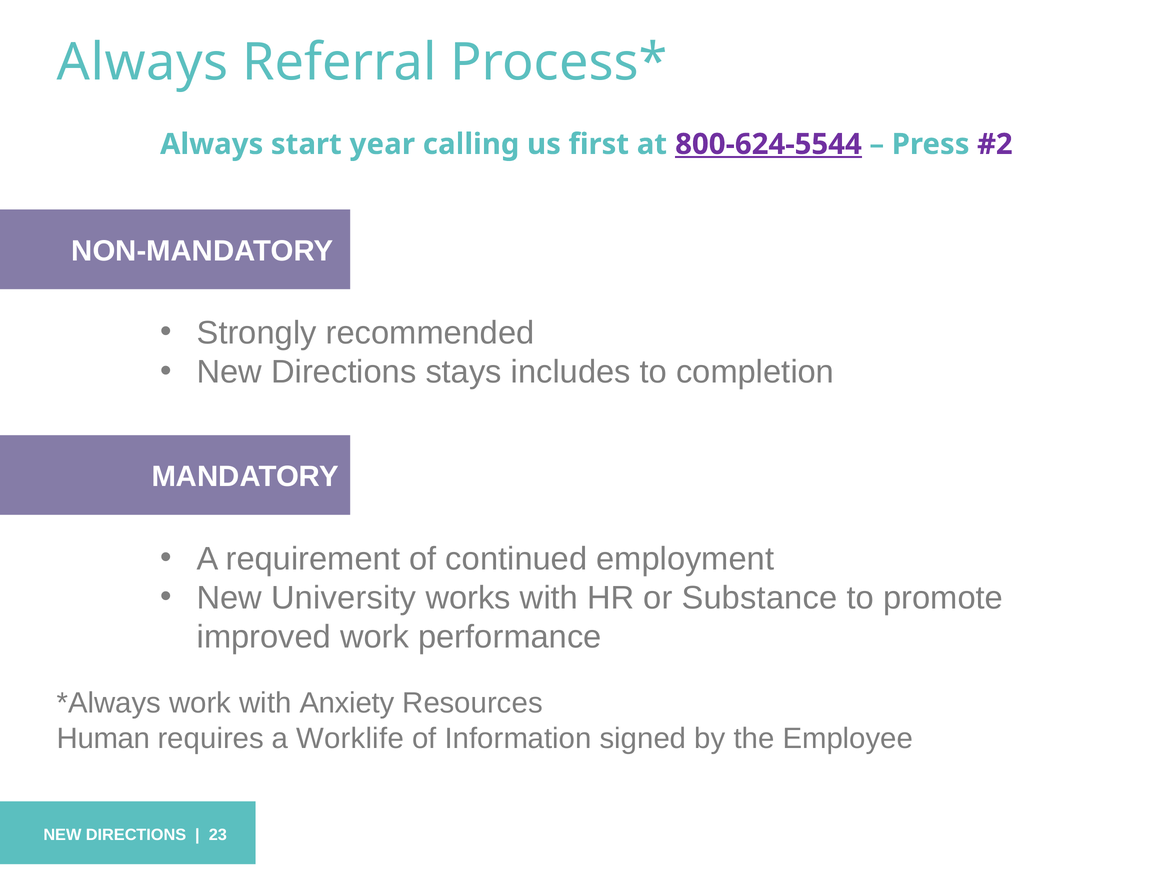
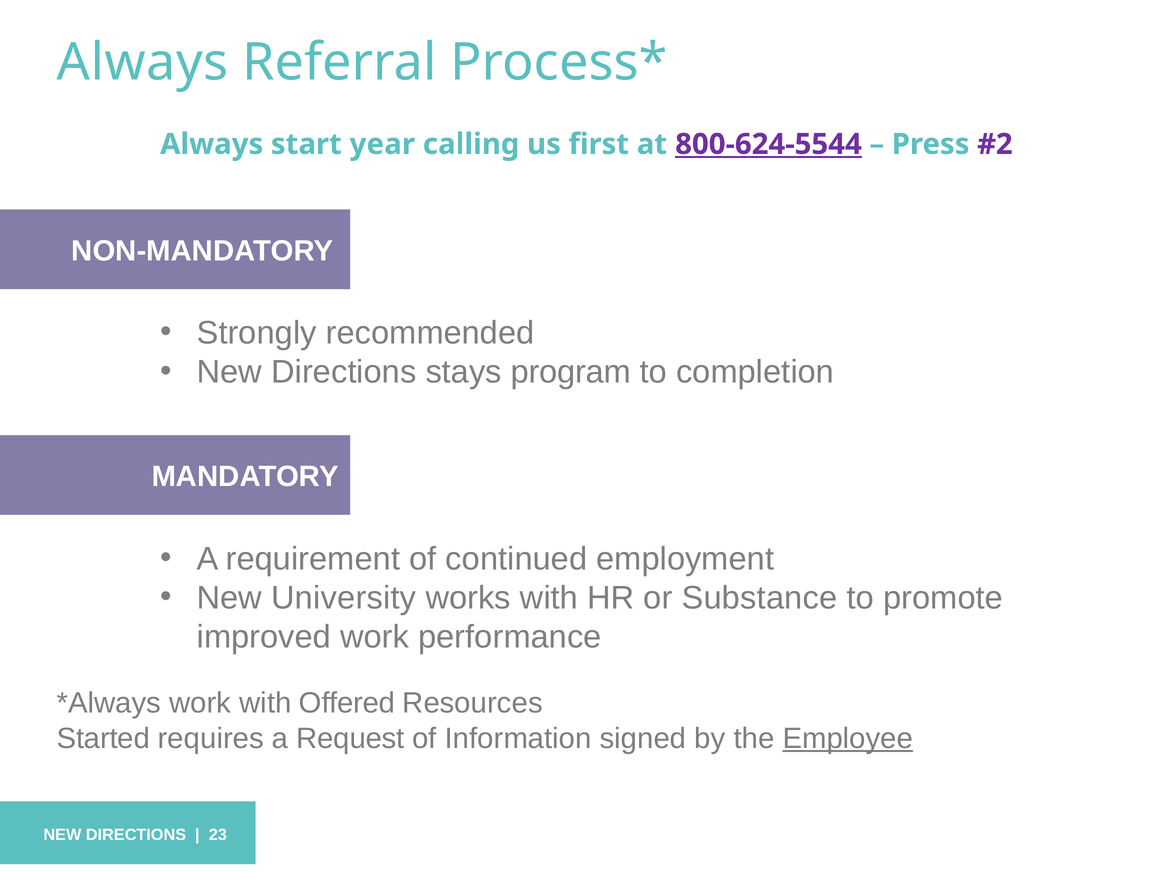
includes: includes -> program
Anxiety: Anxiety -> Offered
Human: Human -> Started
Worklife: Worklife -> Request
Employee underline: none -> present
